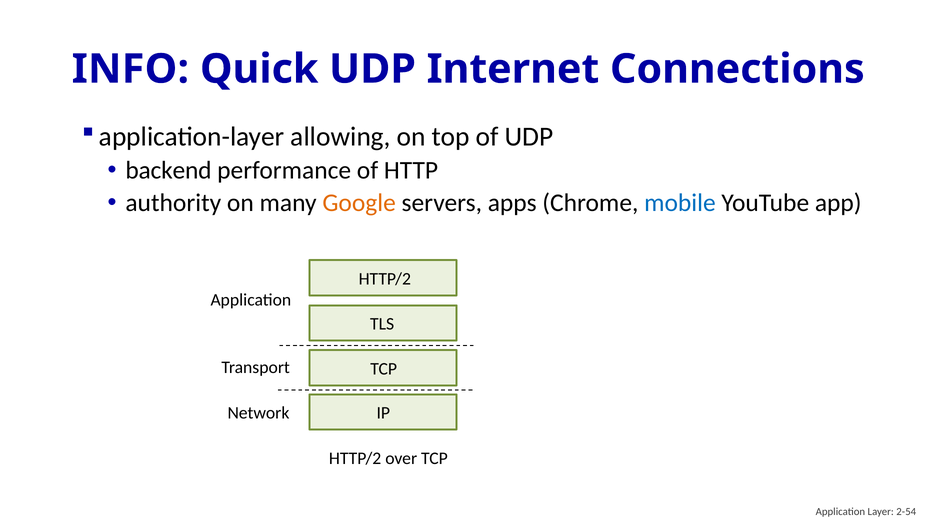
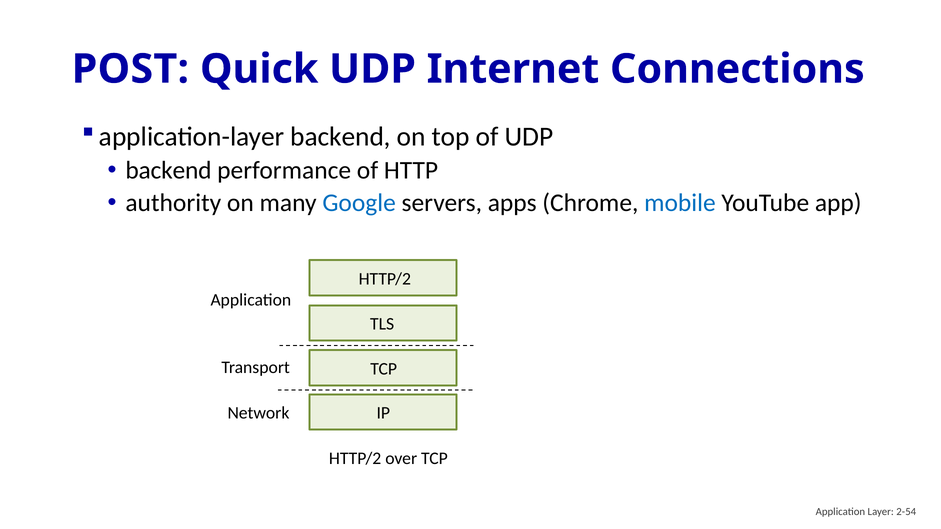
INFO: INFO -> POST
application-layer allowing: allowing -> backend
Google colour: orange -> blue
